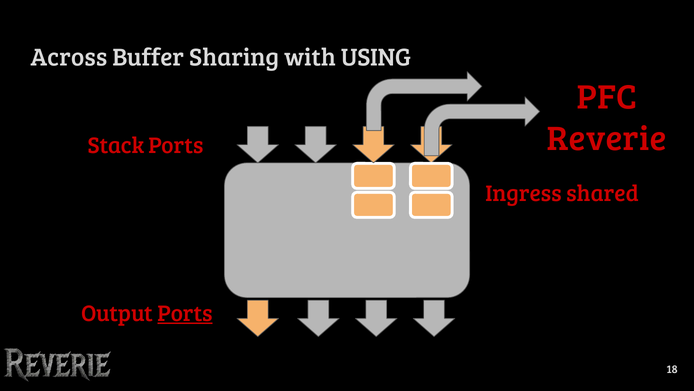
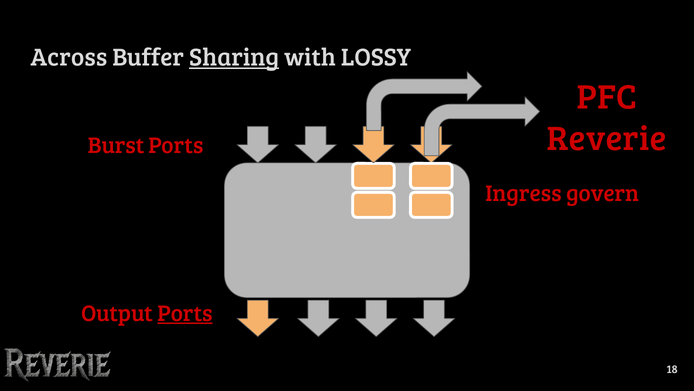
Sharing underline: none -> present
USING: USING -> LOSSY
Stack: Stack -> Burst
shared: shared -> govern
